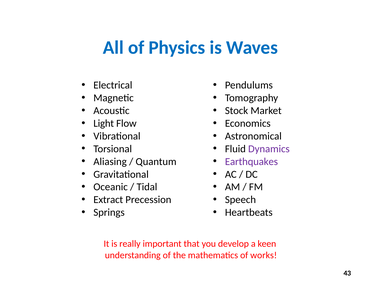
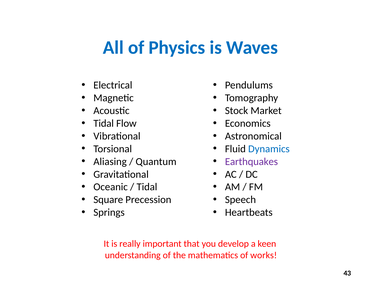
Light at (104, 123): Light -> Tidal
Dynamics colour: purple -> blue
Extract: Extract -> Square
